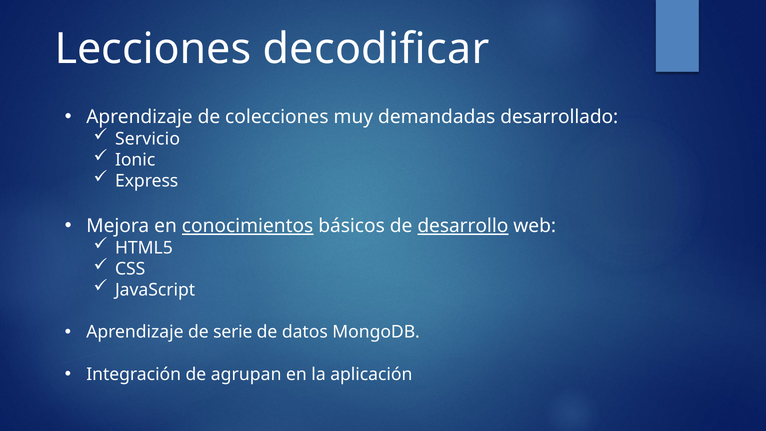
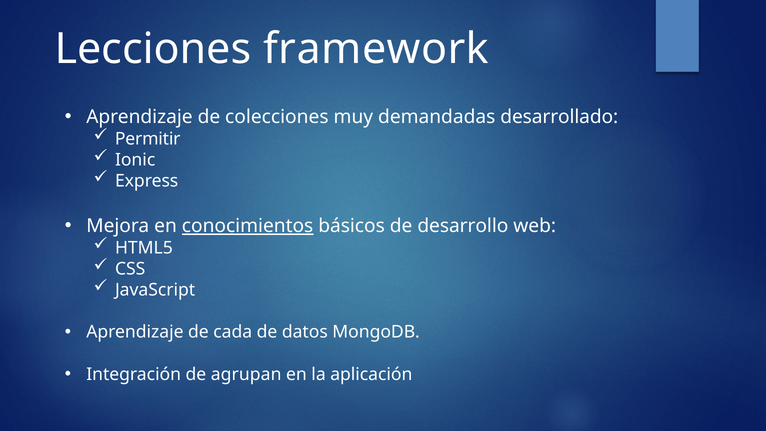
decodificar: decodificar -> framework
Servicio: Servicio -> Permitir
desarrollo underline: present -> none
serie: serie -> cada
